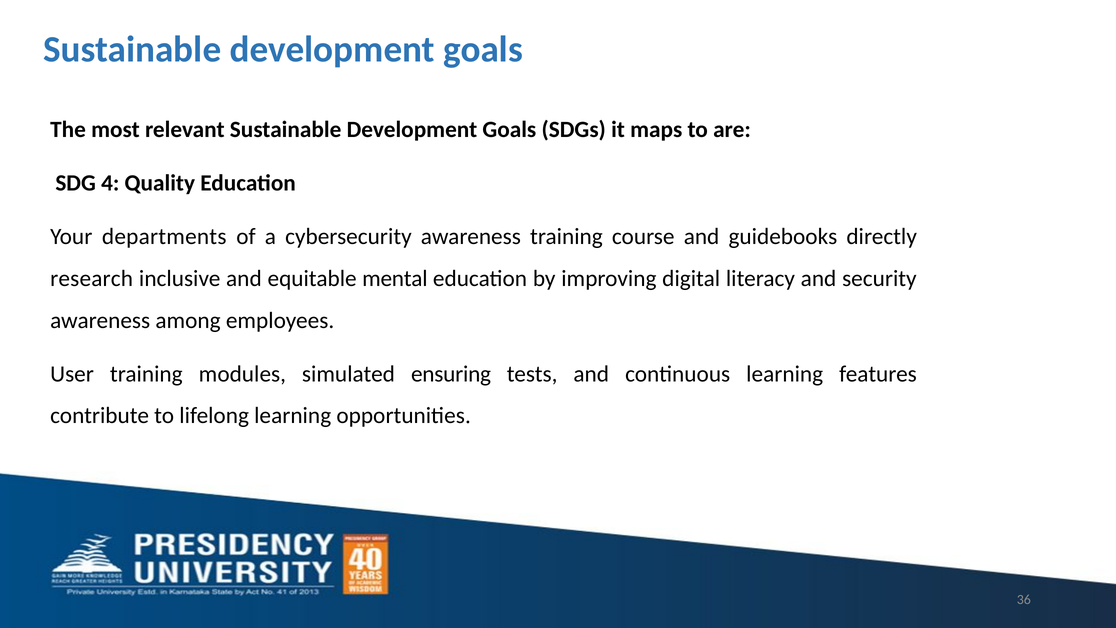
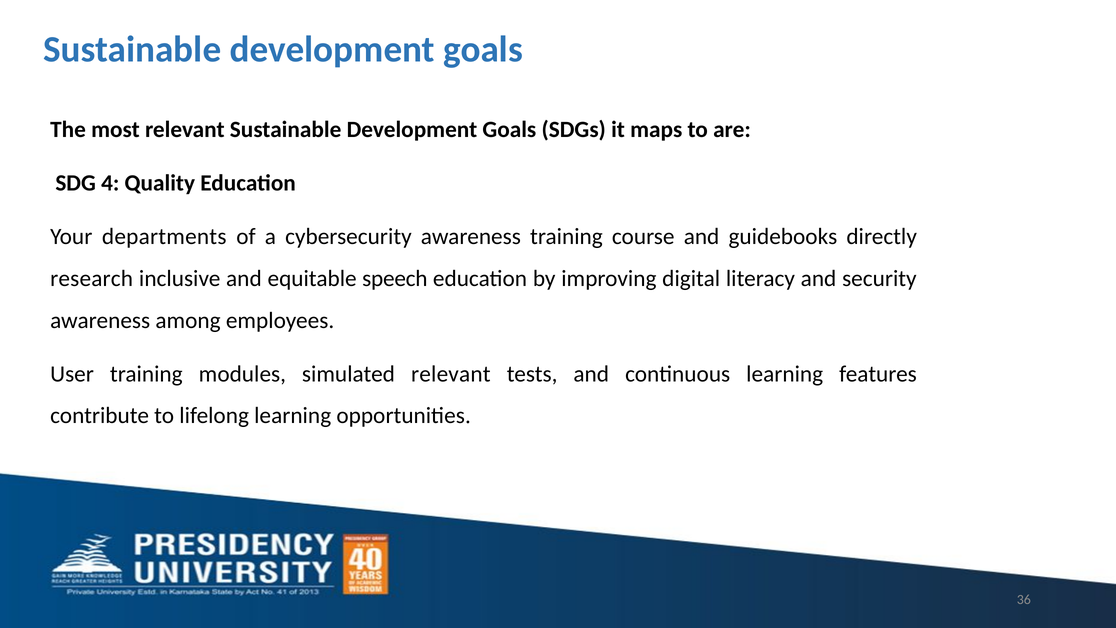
mental: mental -> speech
simulated ensuring: ensuring -> relevant
